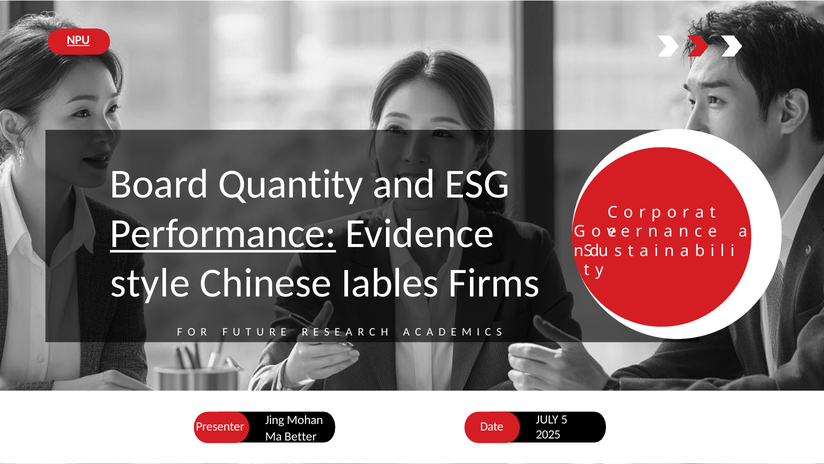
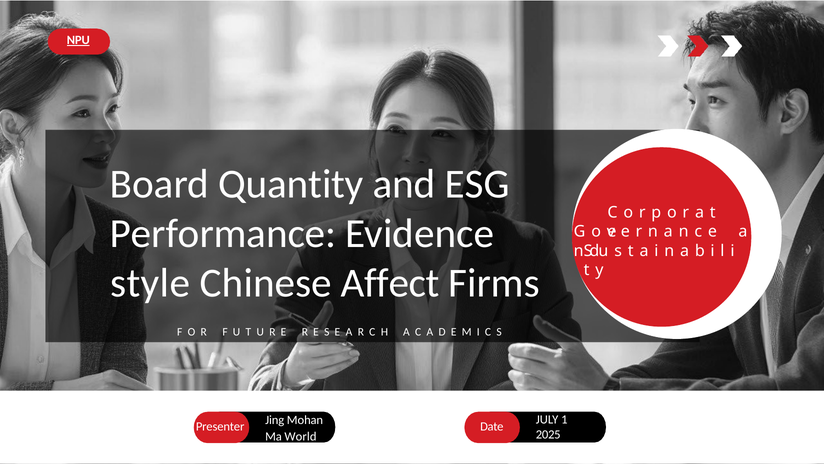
Performance underline: present -> none
Iables: Iables -> Affect
5: 5 -> 1
Better: Better -> World
